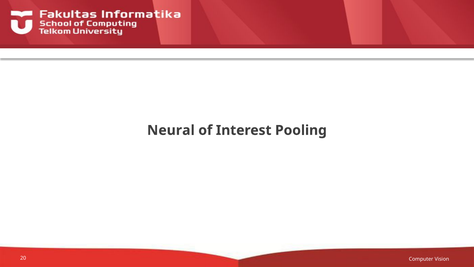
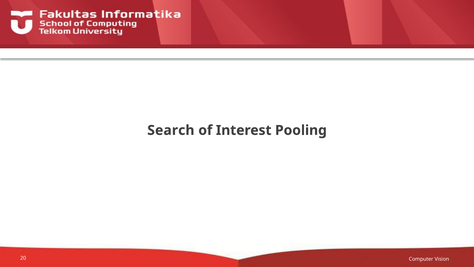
Neural: Neural -> Search
